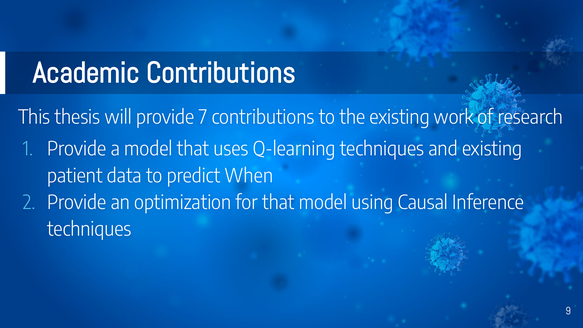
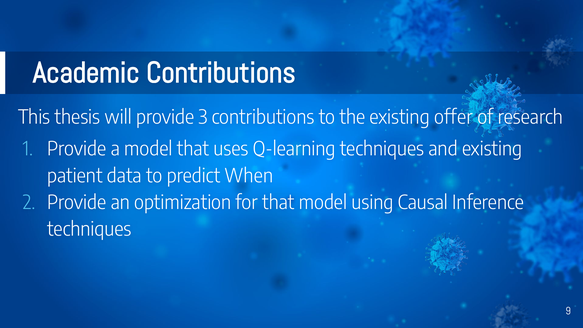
7: 7 -> 3
work: work -> offer
